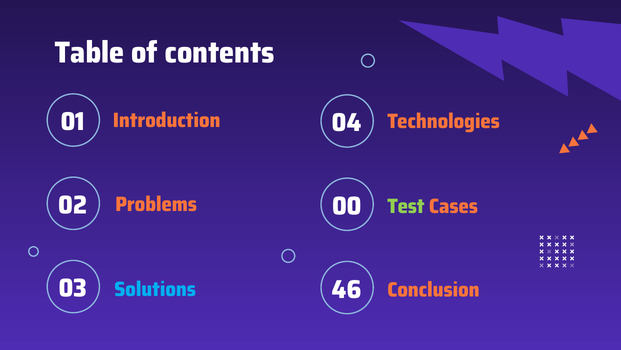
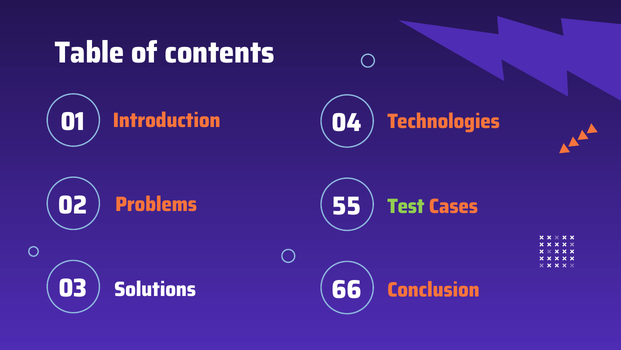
00: 00 -> 55
46: 46 -> 66
Solutions colour: light blue -> white
